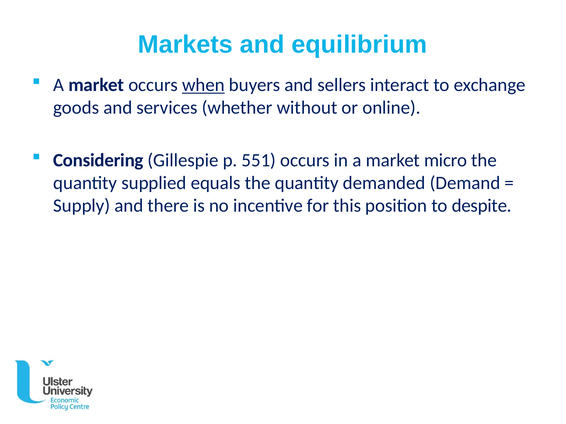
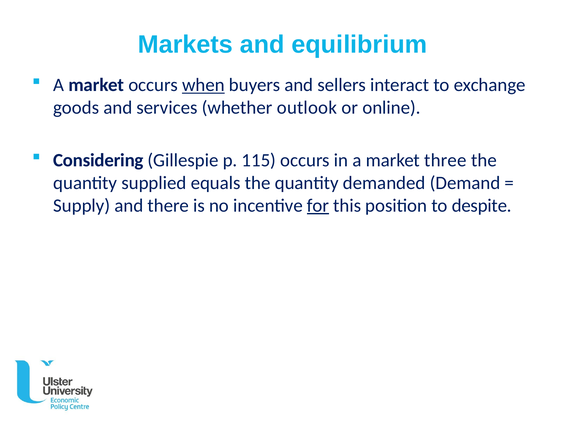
without: without -> outlook
551: 551 -> 115
micro: micro -> three
for underline: none -> present
